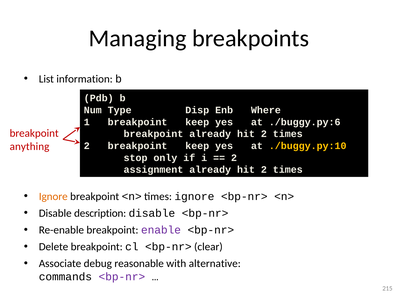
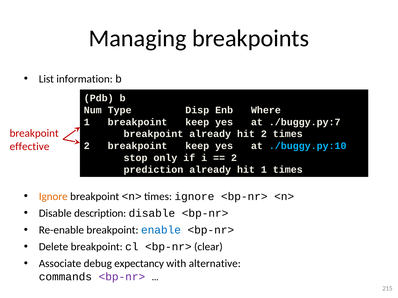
./buggy.py:6: ./buggy.py:6 -> ./buggy.py:7
anything: anything -> effective
./buggy.py:10 colour: yellow -> light blue
assignment: assignment -> prediction
2 at (264, 170): 2 -> 1
enable colour: purple -> blue
reasonable: reasonable -> expectancy
